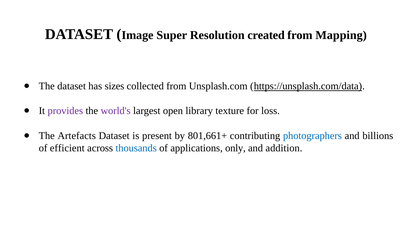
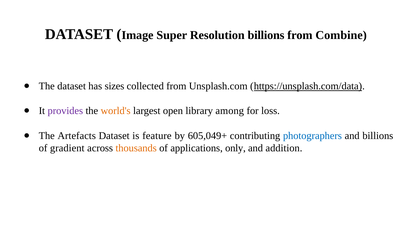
Resolution created: created -> billions
Mapping: Mapping -> Combine
world's colour: purple -> orange
texture: texture -> among
present: present -> feature
801,661+: 801,661+ -> 605,049+
efficient: efficient -> gradient
thousands colour: blue -> orange
